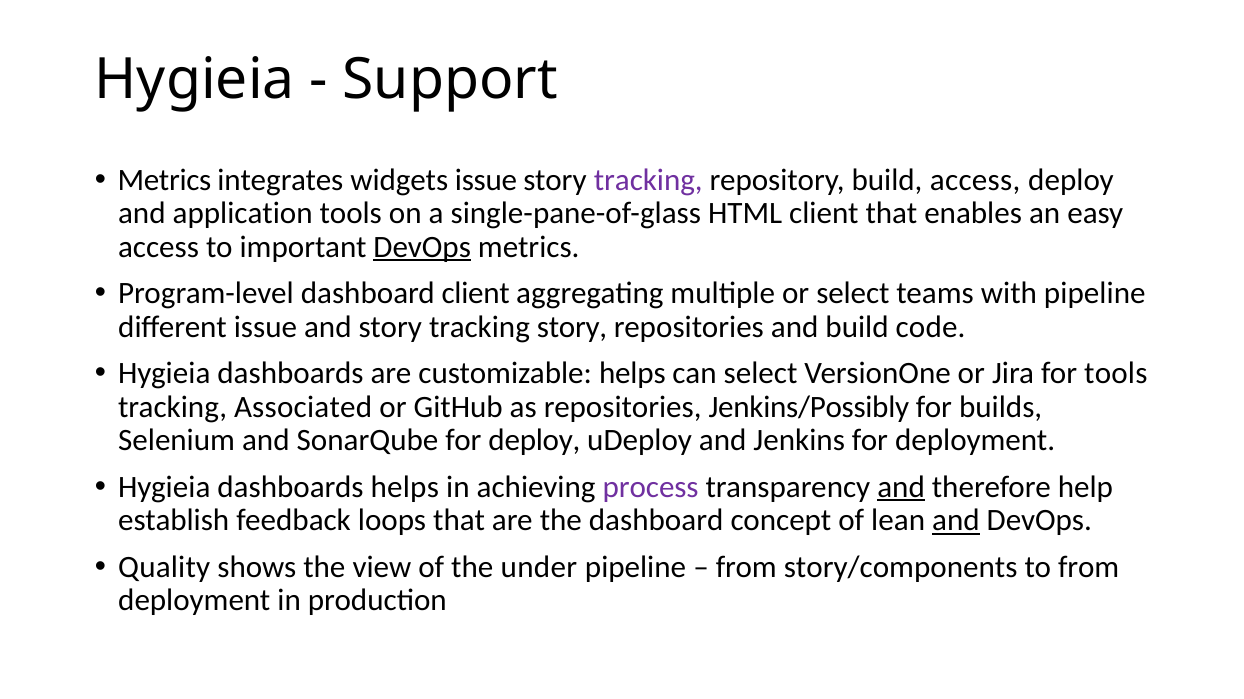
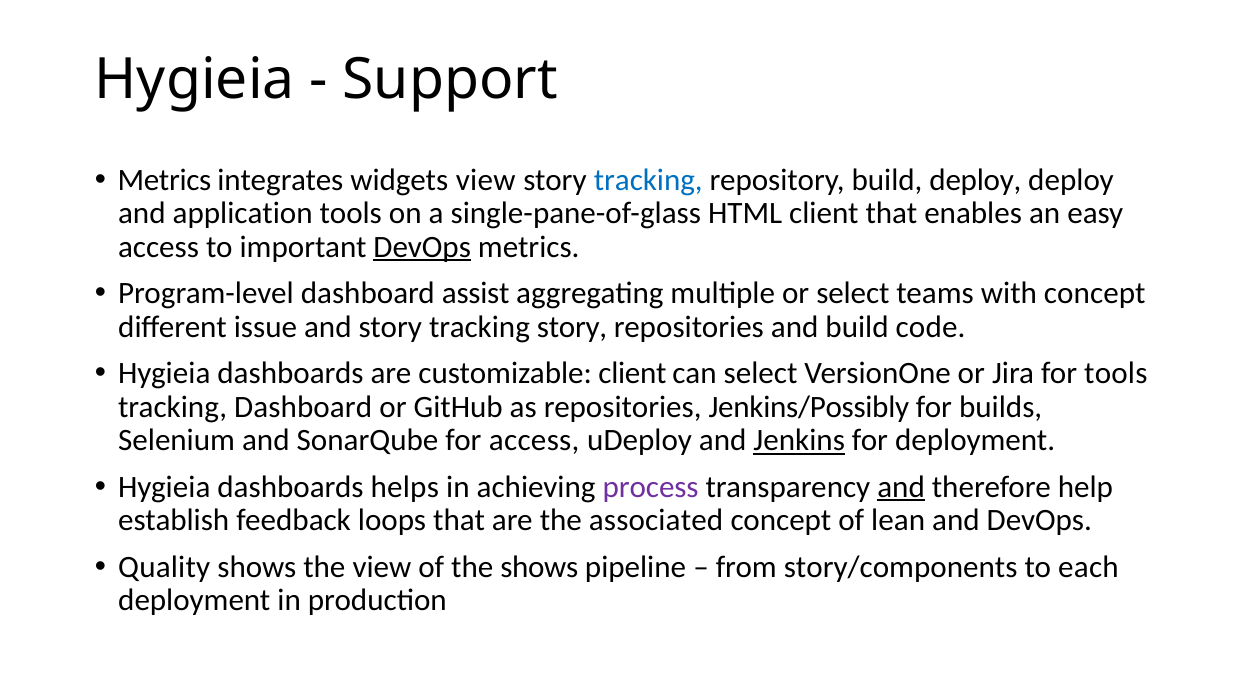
widgets issue: issue -> view
tracking at (648, 180) colour: purple -> blue
build access: access -> deploy
dashboard client: client -> assist
with pipeline: pipeline -> concept
customizable helps: helps -> client
tracking Associated: Associated -> Dashboard
for deploy: deploy -> access
Jenkins underline: none -> present
the dashboard: dashboard -> associated
and at (956, 521) underline: present -> none
the under: under -> shows
to from: from -> each
